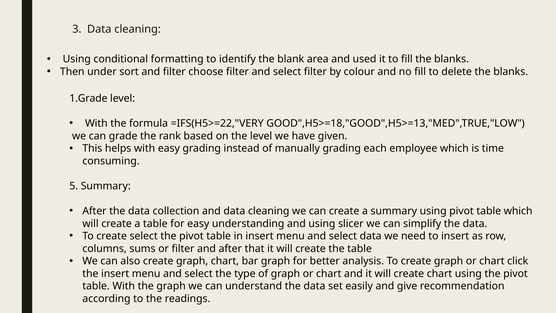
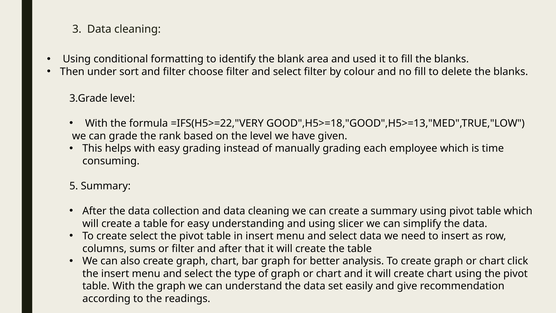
1.Grade: 1.Grade -> 3.Grade
